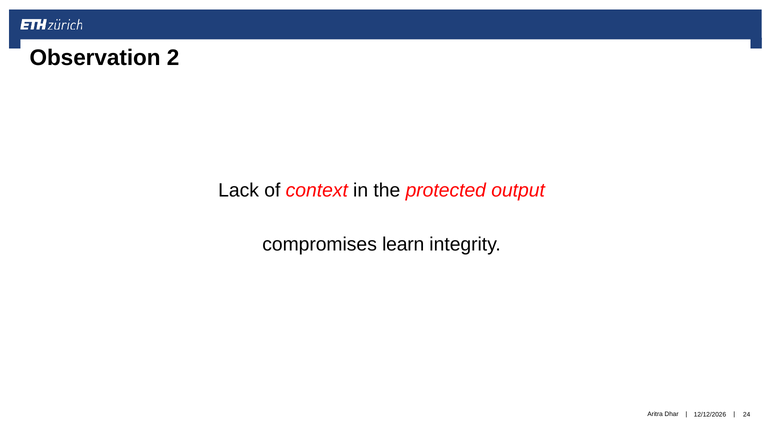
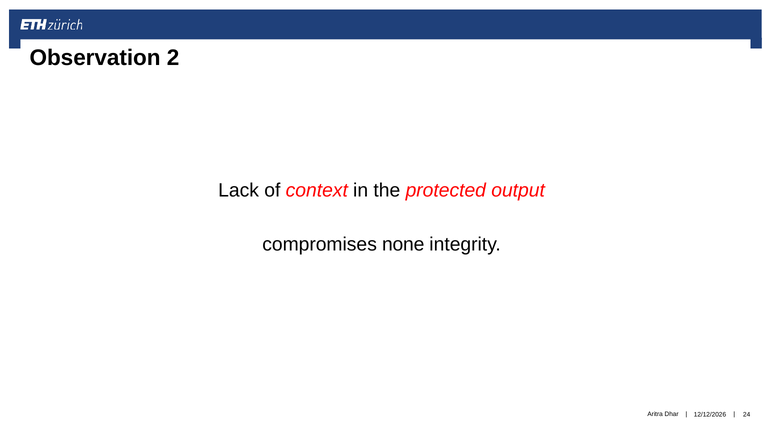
learn: learn -> none
